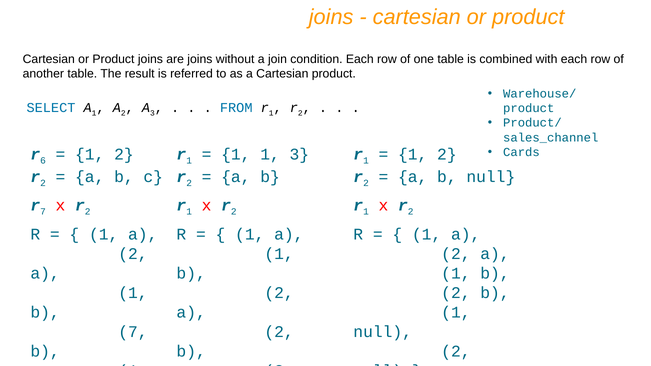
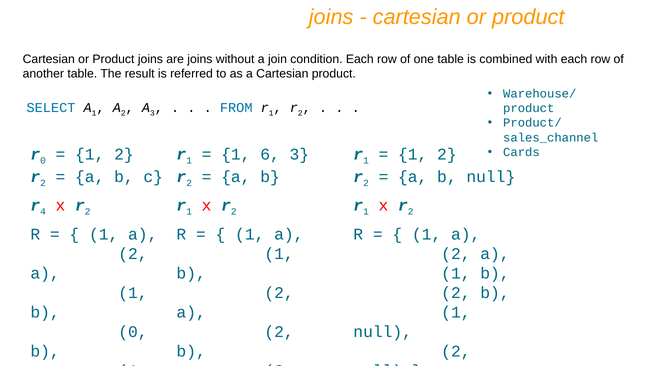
r 6: 6 -> 0
1 1: 1 -> 6
r 7: 7 -> 4
7 at (133, 332): 7 -> 0
